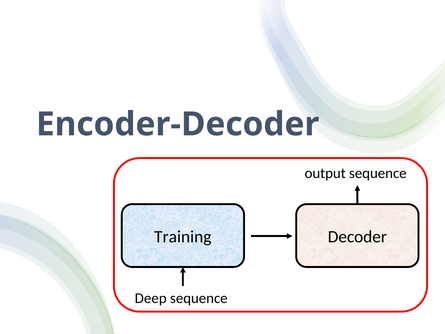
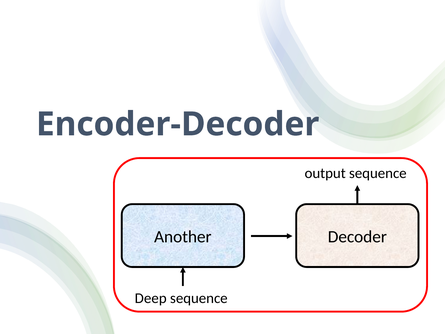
Training: Training -> Another
